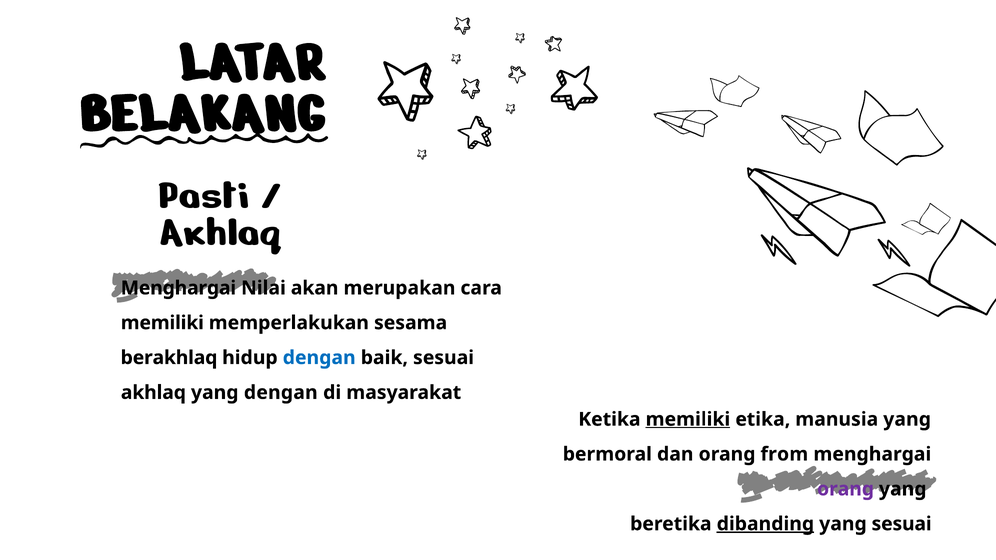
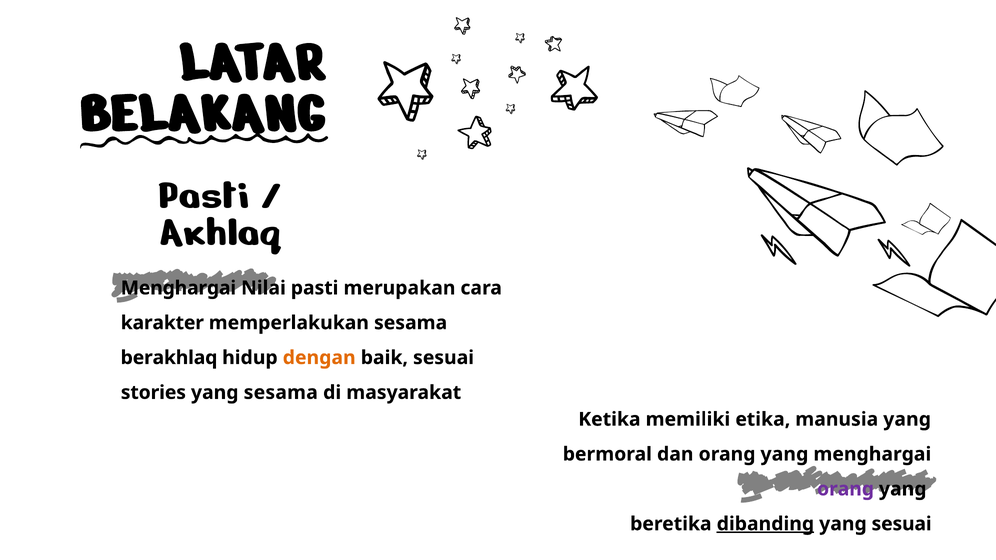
Nilai akan: akan -> pasti
memiliki at (162, 323): memiliki -> karakter
dengan at (319, 358) colour: blue -> orange
akhlaq at (153, 393): akhlaq -> stories
yang dengan: dengan -> sesama
memiliki at (688, 420) underline: present -> none
dan orang from: from -> yang
